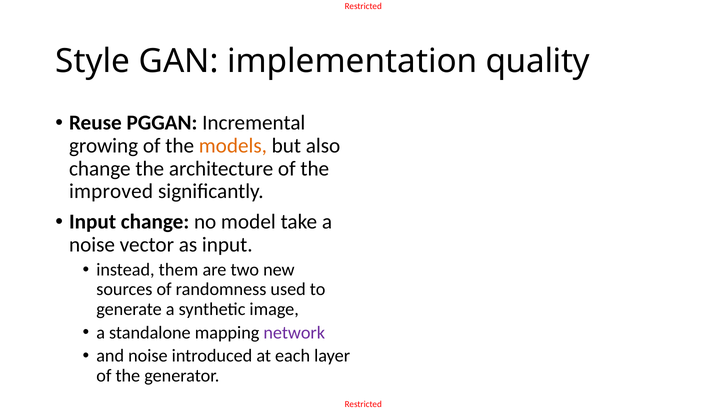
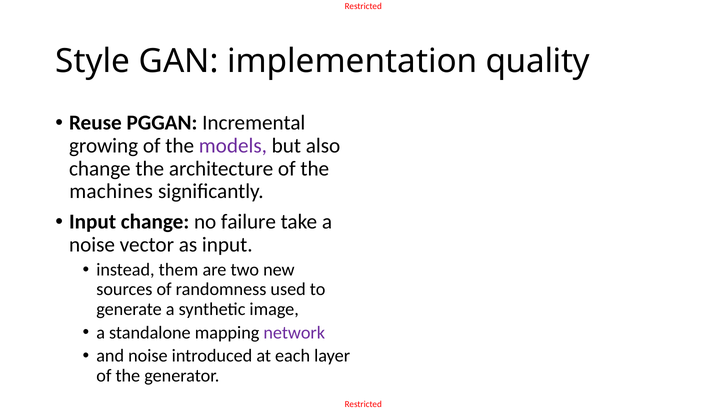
models colour: orange -> purple
improved: improved -> machines
model: model -> failure
